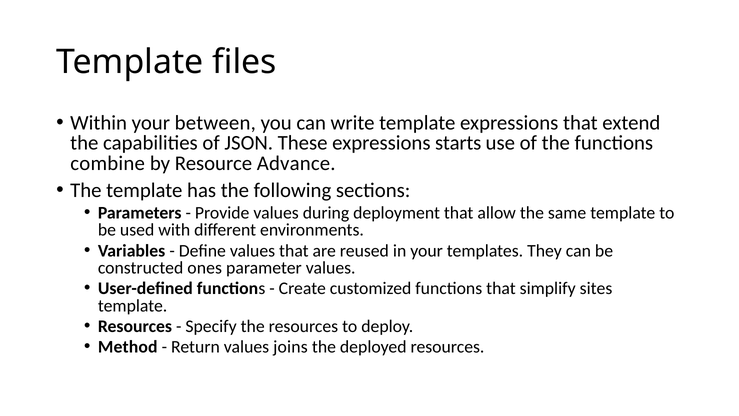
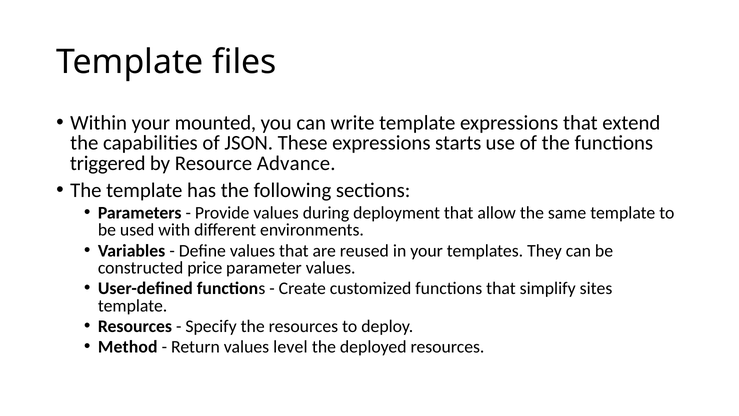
between: between -> mounted
combine: combine -> triggered
ones: ones -> price
joins: joins -> level
